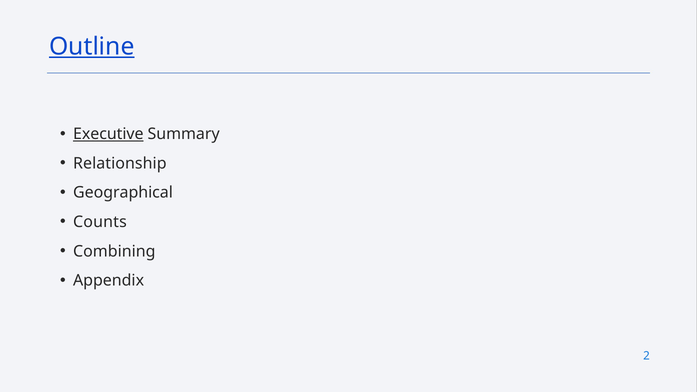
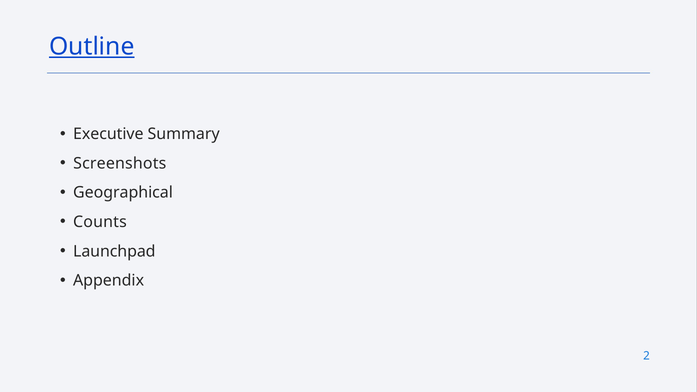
Executive underline: present -> none
Relationship: Relationship -> Screenshots
Combining: Combining -> Launchpad
